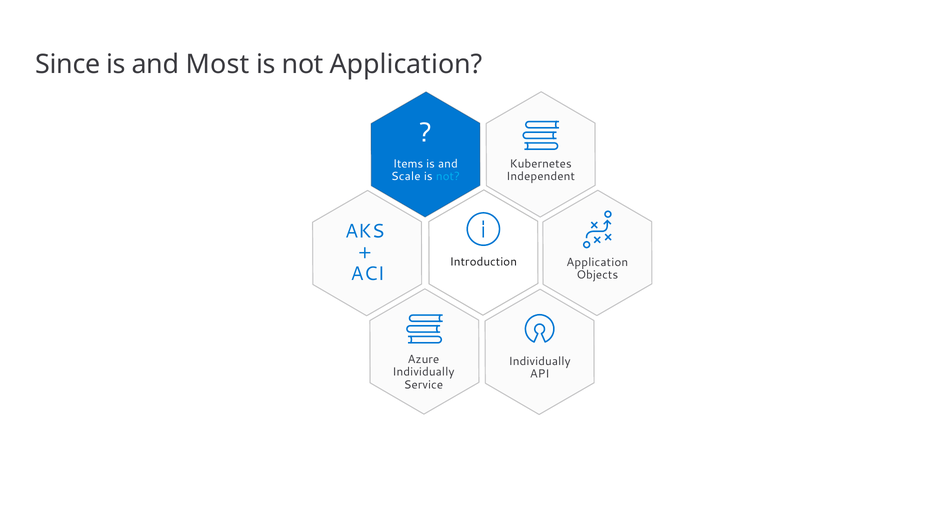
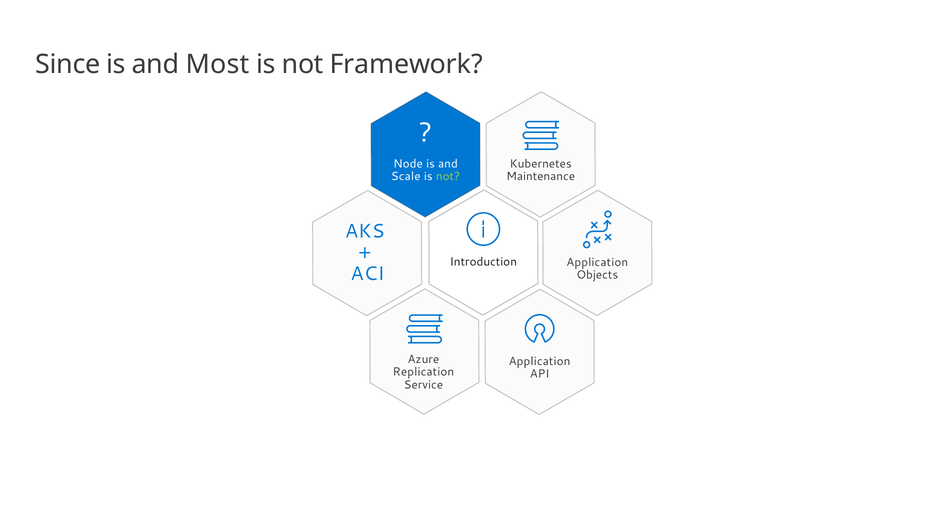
not Application: Application -> Framework
Items: Items -> Node
not at (448, 177) colour: light blue -> light green
Independent: Independent -> Maintenance
Individually at (540, 361): Individually -> Application
Individually at (423, 372): Individually -> Replication
